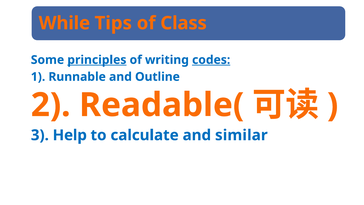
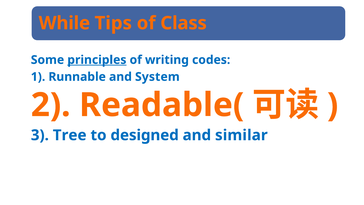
codes underline: present -> none
Outline: Outline -> System
Help: Help -> Tree
calculate: calculate -> designed
